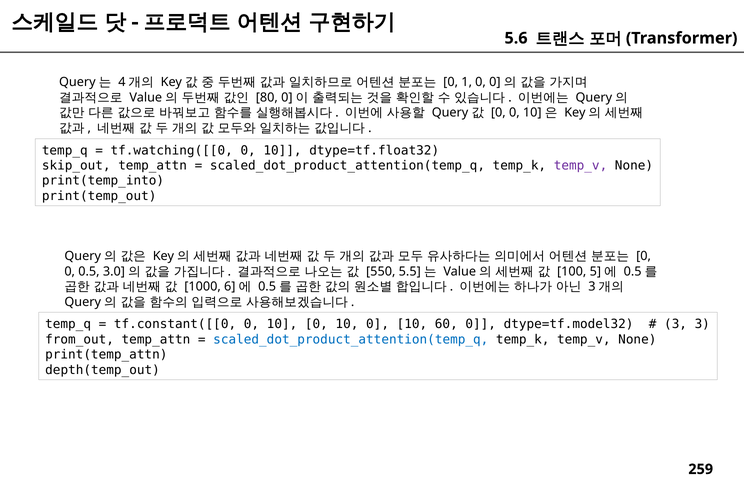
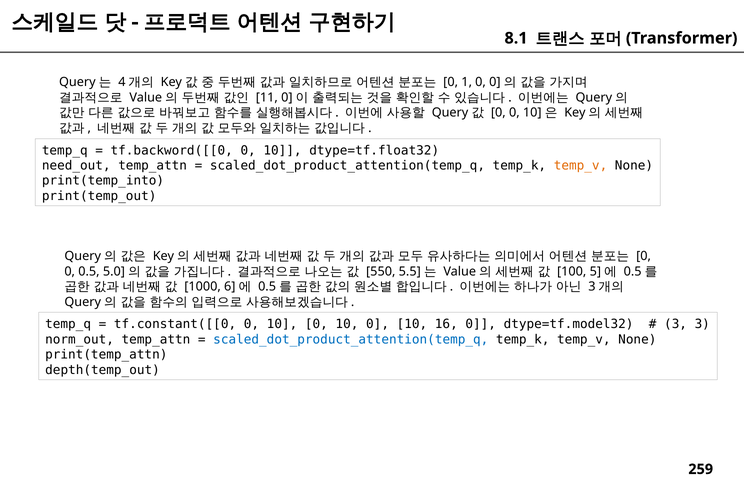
5.6: 5.6 -> 8.1
80: 80 -> 11
tf.watching([[0: tf.watching([[0 -> tf.backword([[0
skip_out: skip_out -> need_out
temp_v at (581, 165) colour: purple -> orange
3.0: 3.0 -> 5.0
60: 60 -> 16
from_out: from_out -> norm_out
